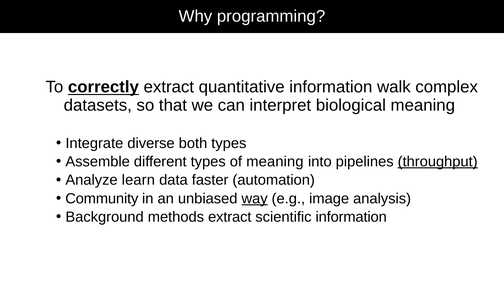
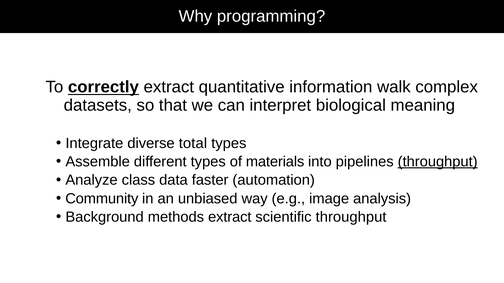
both: both -> total
of meaning: meaning -> materials
learn: learn -> class
way underline: present -> none
scientific information: information -> throughput
